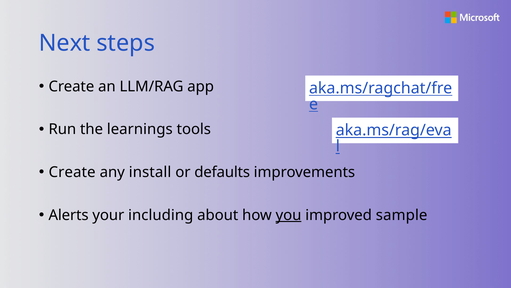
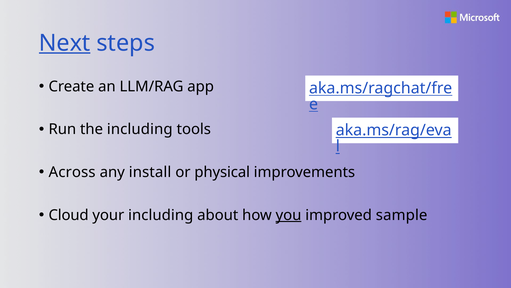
Next underline: none -> present
the learnings: learnings -> including
Create at (72, 172): Create -> Across
defaults: defaults -> physical
Alerts: Alerts -> Cloud
